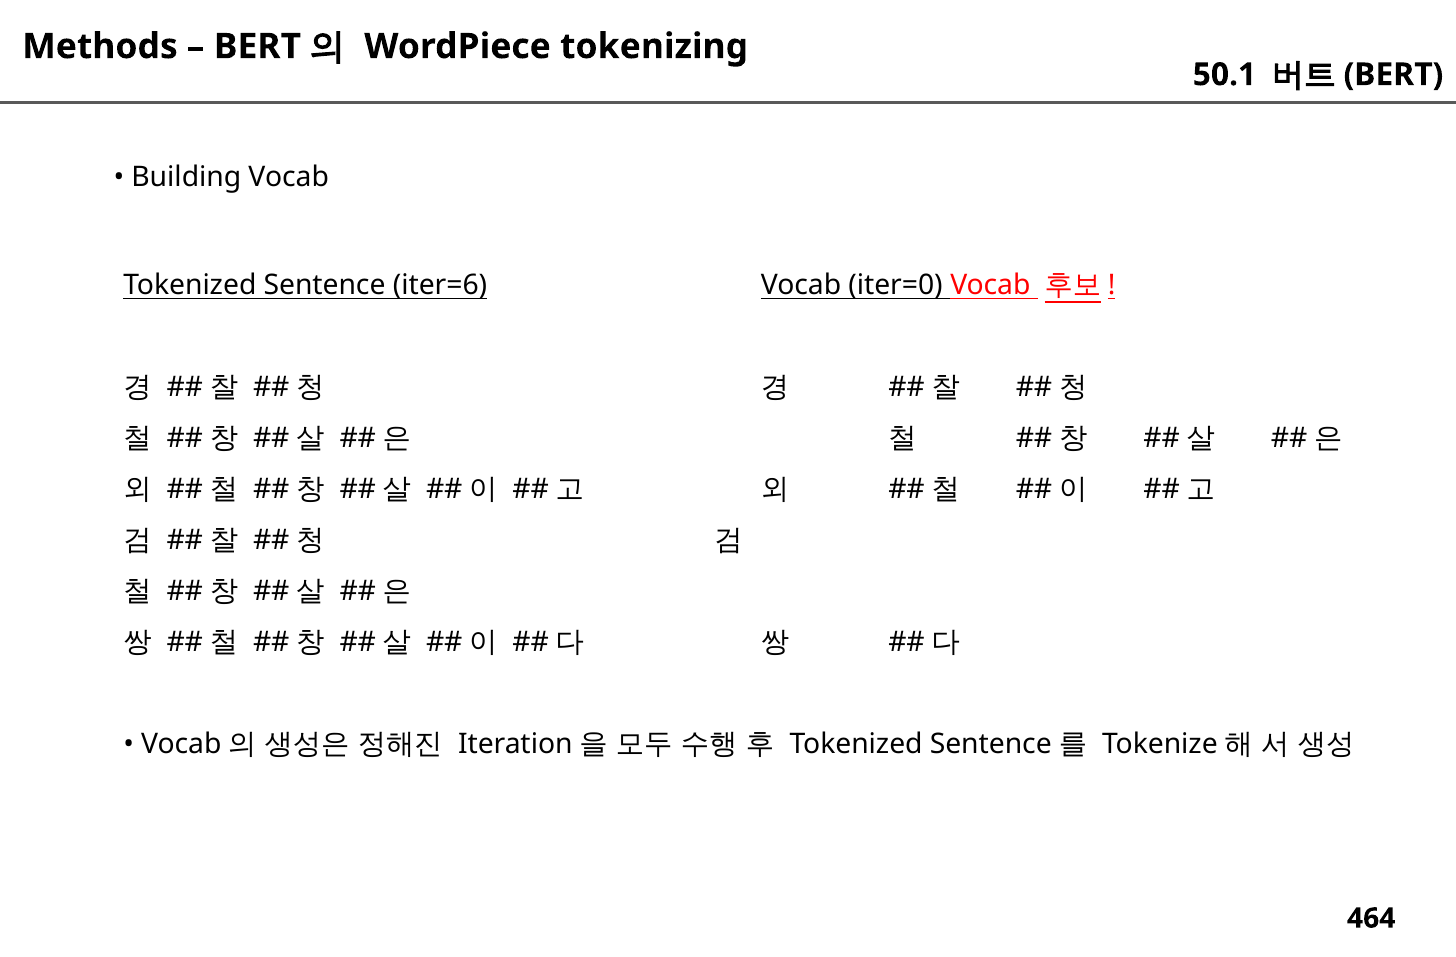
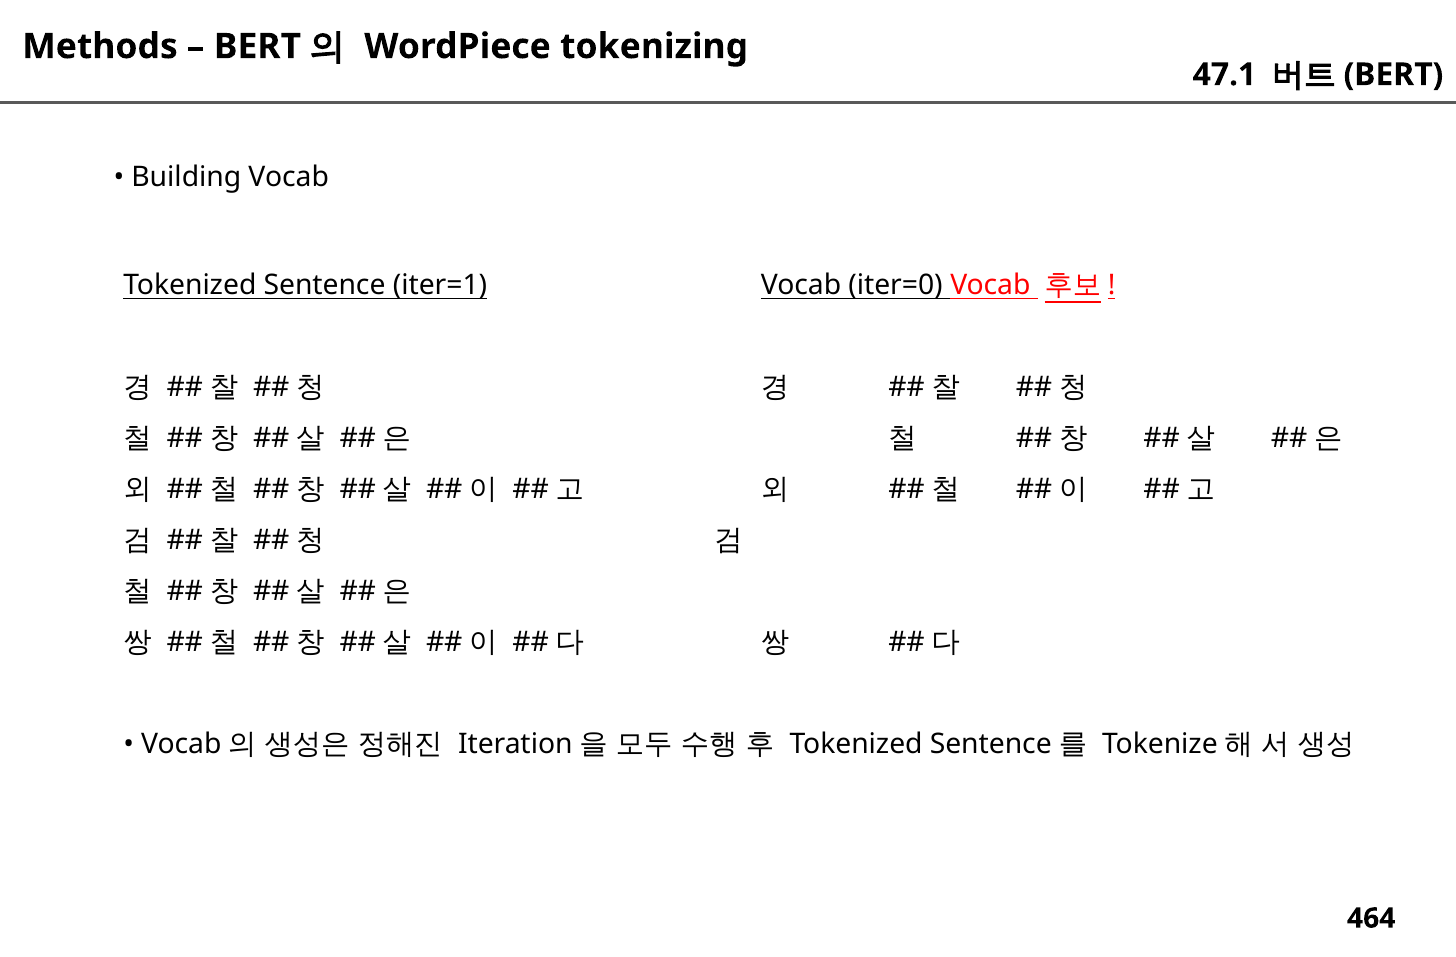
50.1: 50.1 -> 47.1
iter=6: iter=6 -> iter=1
